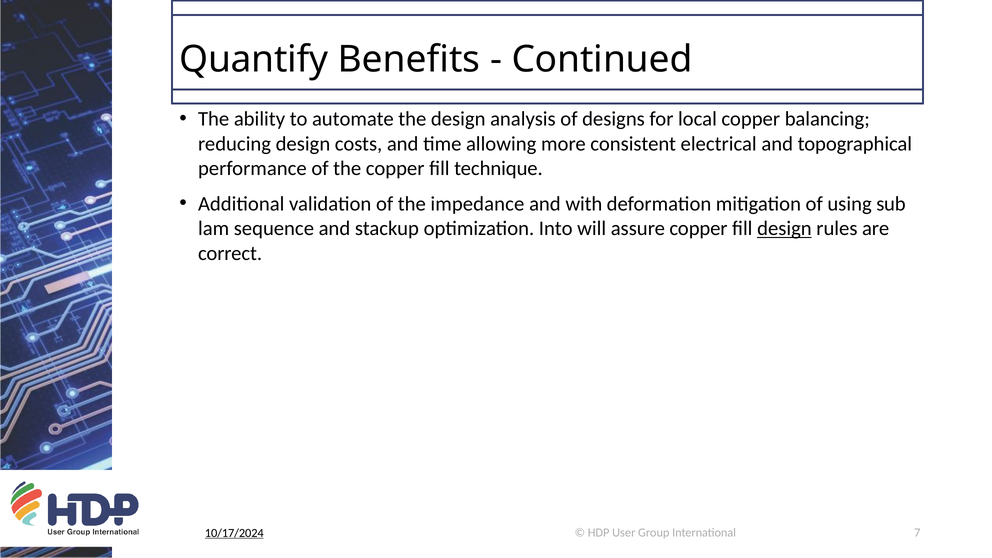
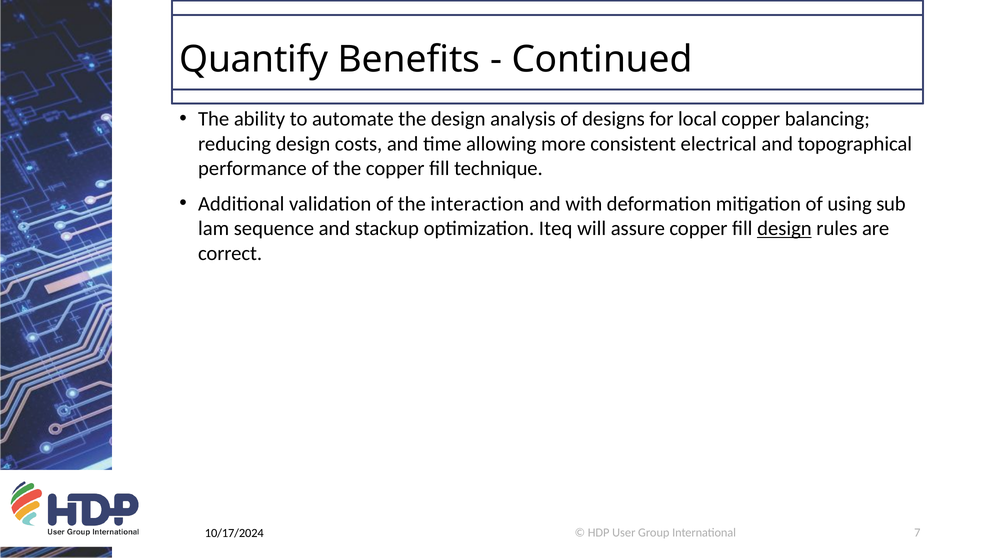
impedance: impedance -> interaction
Into: Into -> Iteq
10/17/2024 underline: present -> none
